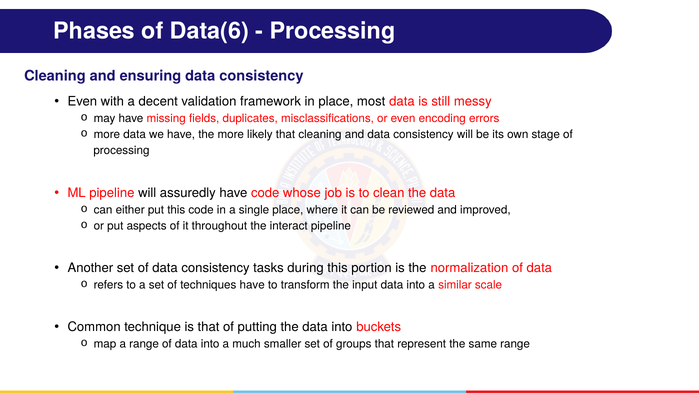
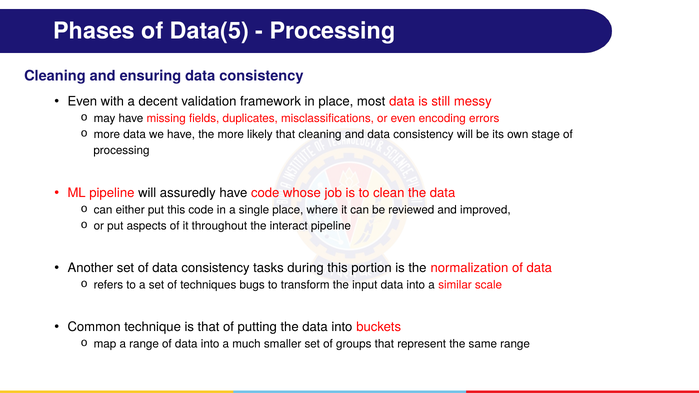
Data(6: Data(6 -> Data(5
techniques have: have -> bugs
